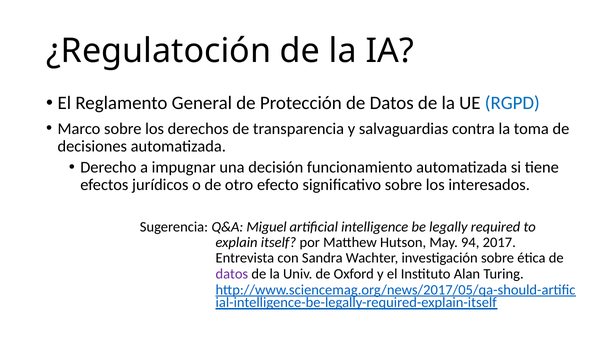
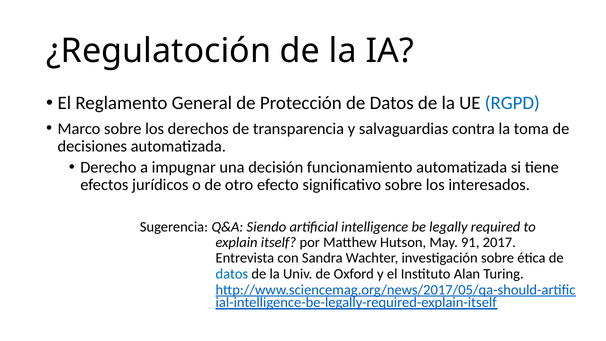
Miguel: Miguel -> Siendo
94: 94 -> 91
datos at (232, 274) colour: purple -> blue
